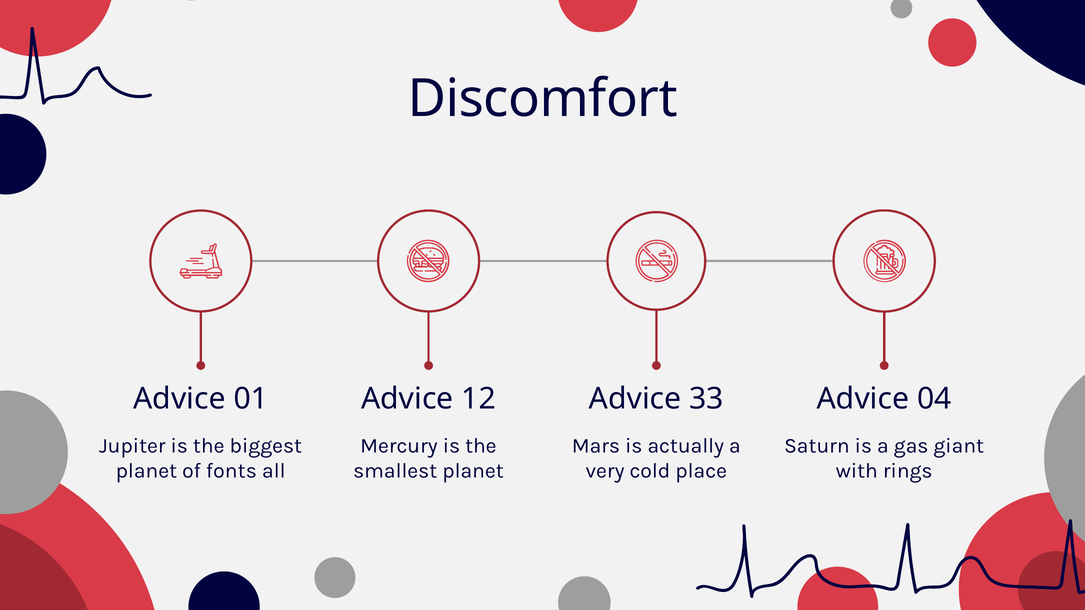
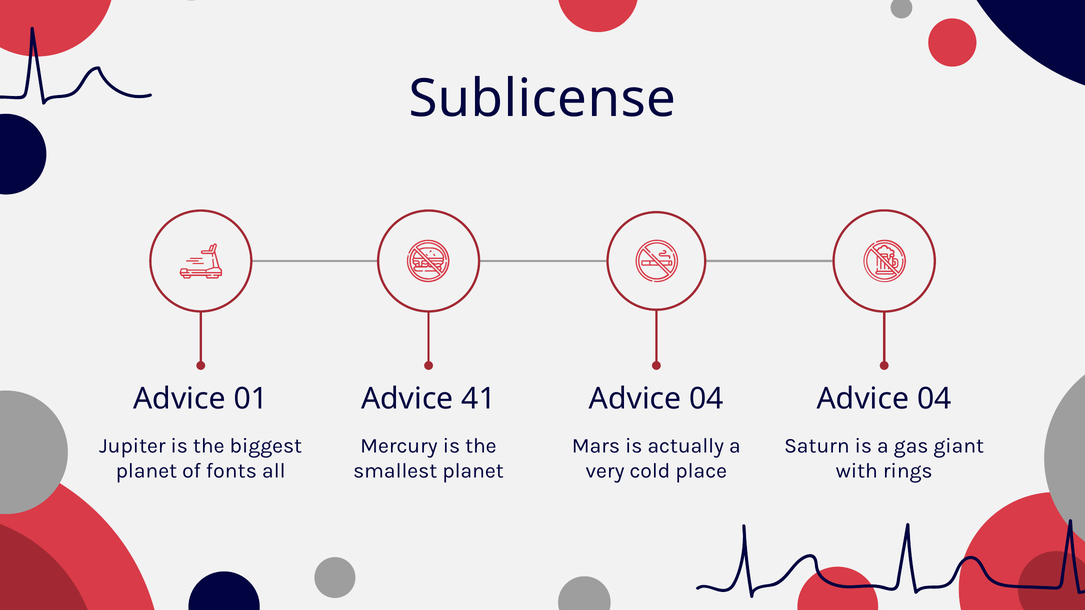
Discomfort: Discomfort -> Sublicense
12: 12 -> 41
33 at (707, 399): 33 -> 04
